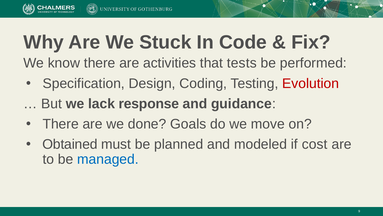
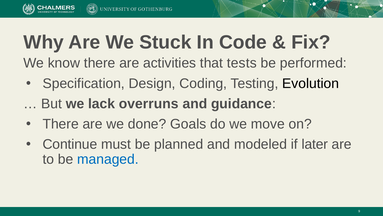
Evolution colour: red -> black
response: response -> overruns
Obtained: Obtained -> Continue
cost: cost -> later
